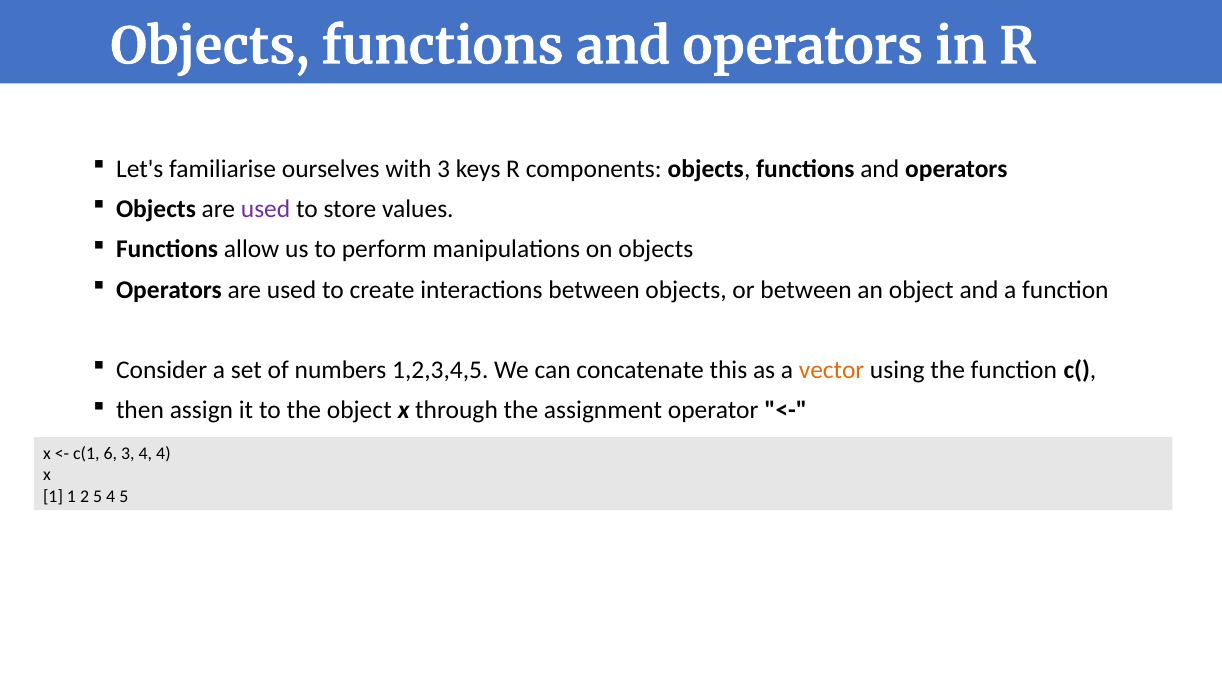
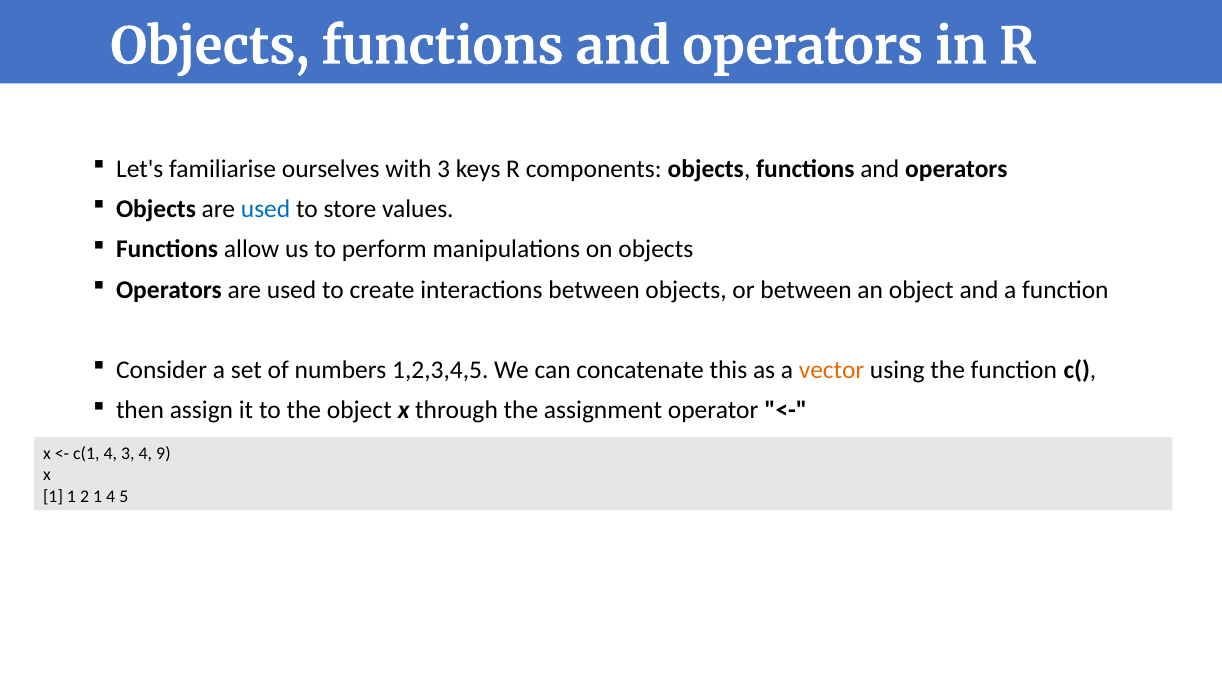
used at (266, 209) colour: purple -> blue
c(1 6: 6 -> 4
4 4: 4 -> 9
2 5: 5 -> 1
